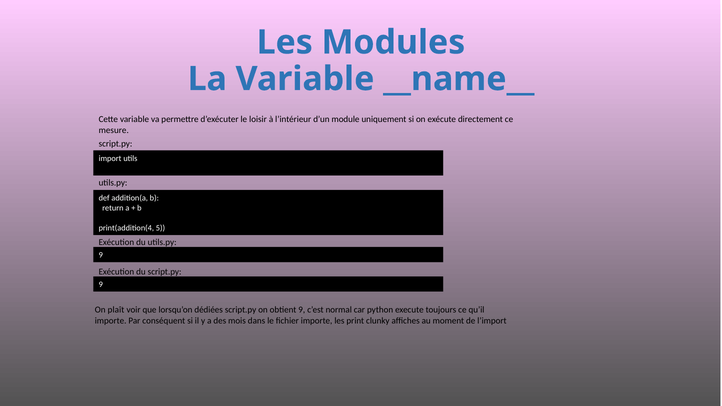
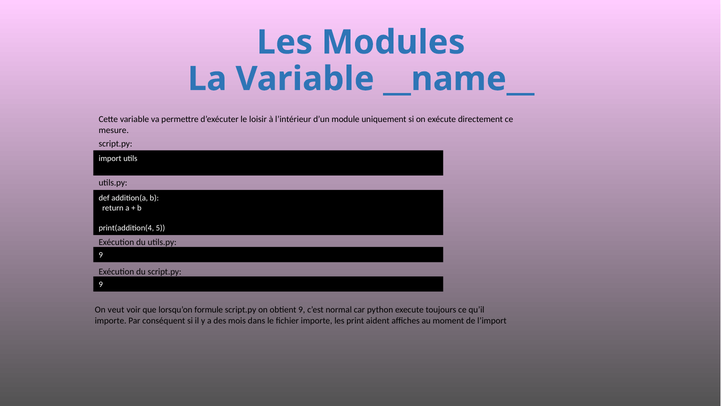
plaît: plaît -> veut
dédiées: dédiées -> formule
clunky: clunky -> aident
